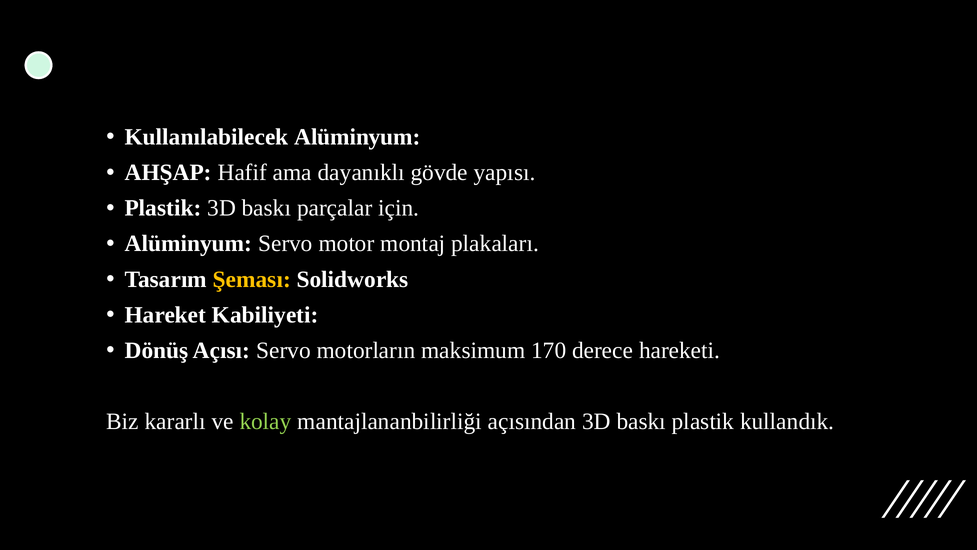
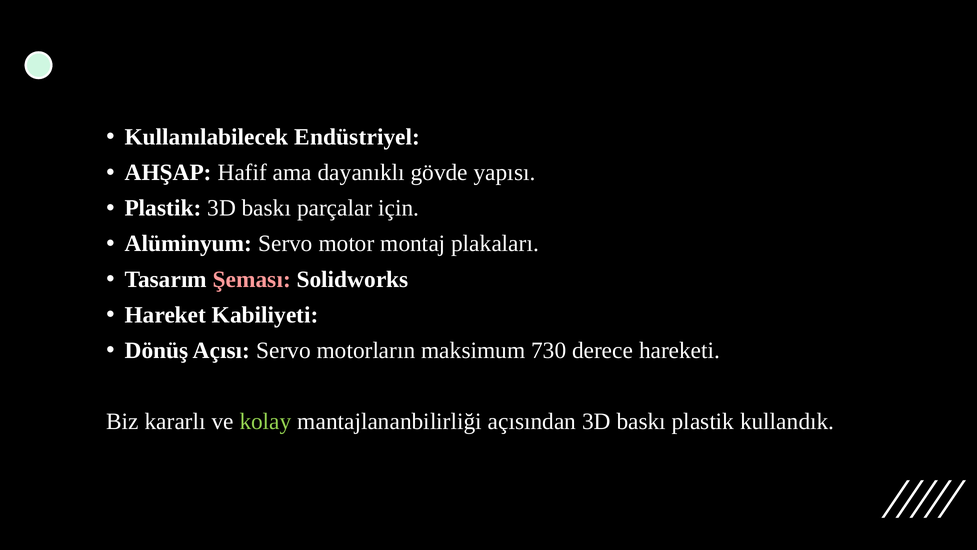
Kullanılabilecek Alüminyum: Alüminyum -> Endüstriyel
Şeması colour: yellow -> pink
170: 170 -> 730
